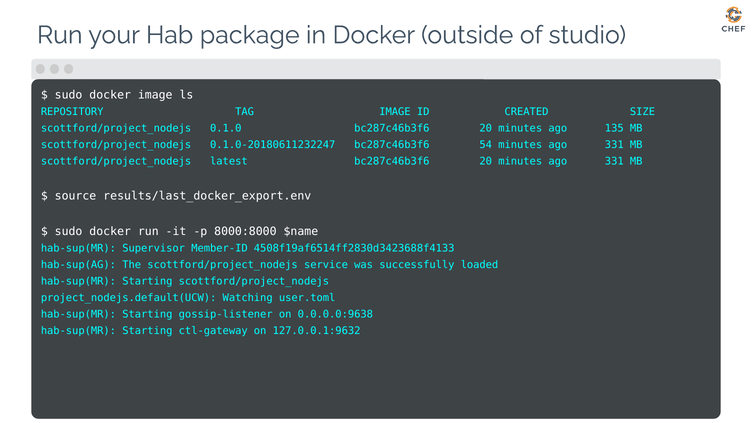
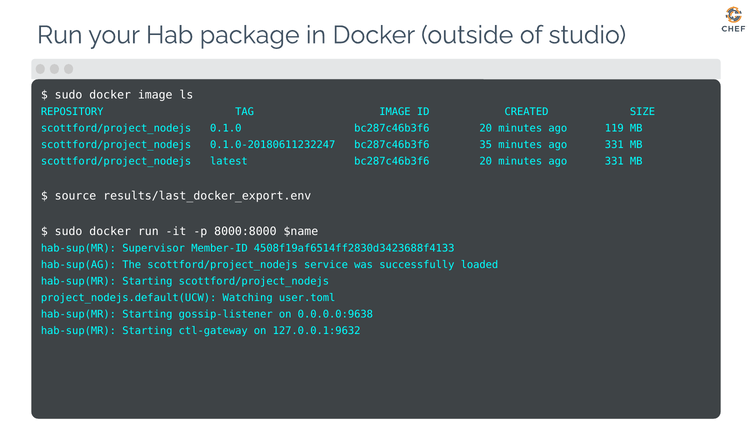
135: 135 -> 119
54: 54 -> 35
